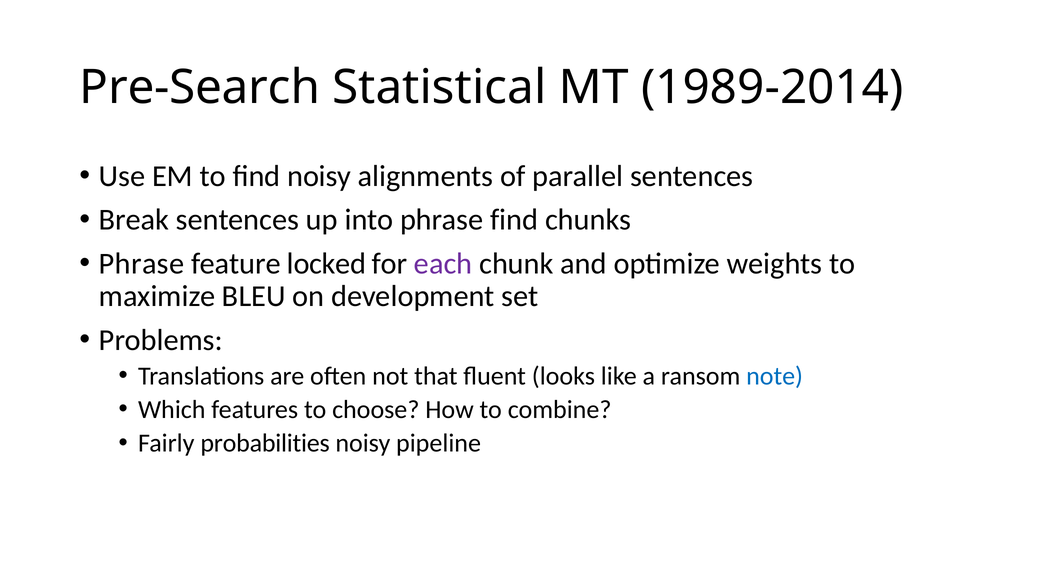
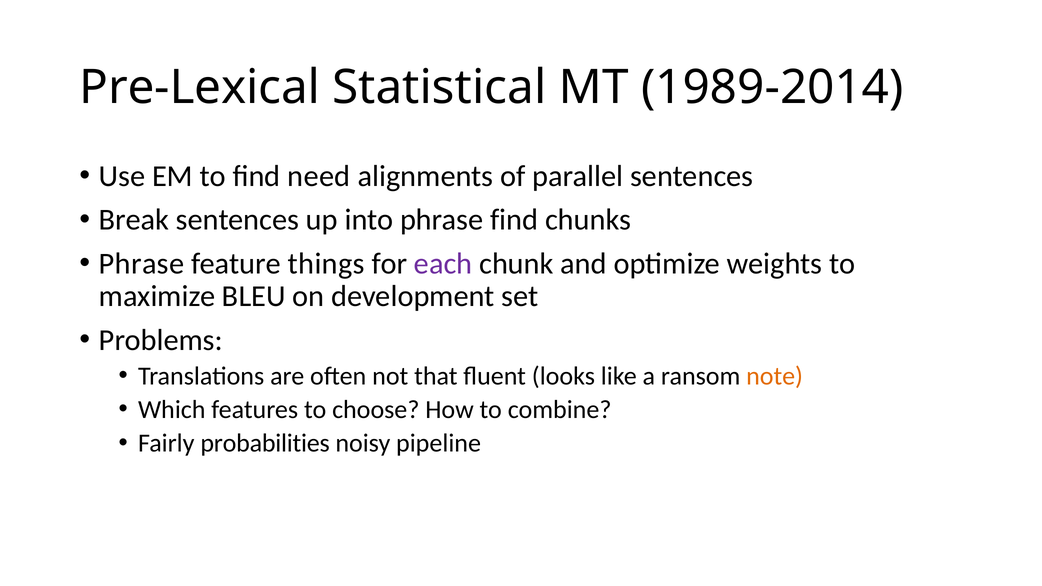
Pre-Search: Pre-Search -> Pre-Lexical
find noisy: noisy -> need
locked: locked -> things
note colour: blue -> orange
